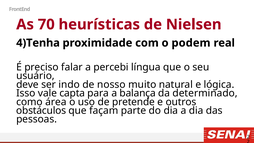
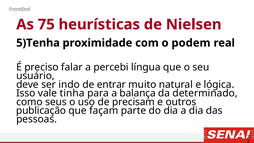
70: 70 -> 75
4)Tenha: 4)Tenha -> 5)Tenha
nosso: nosso -> entrar
capta: capta -> tinha
área: área -> seus
pretende: pretende -> precisam
obstáculos: obstáculos -> publicação
